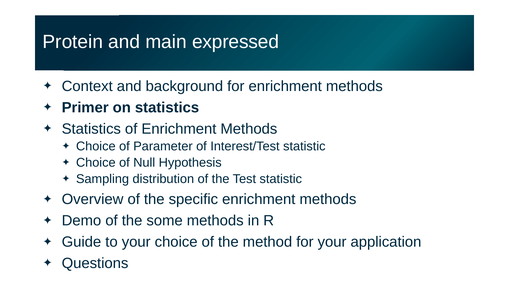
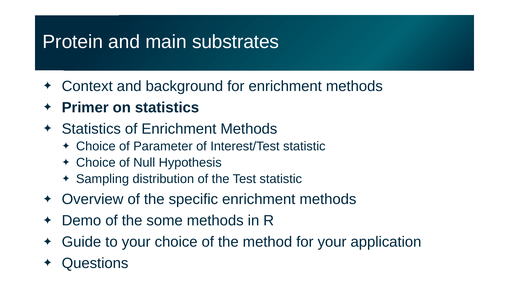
expressed: expressed -> substrates
